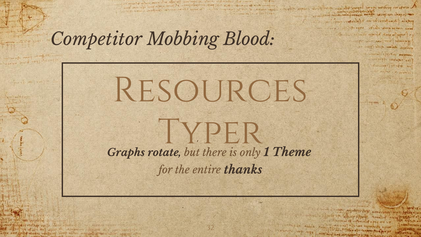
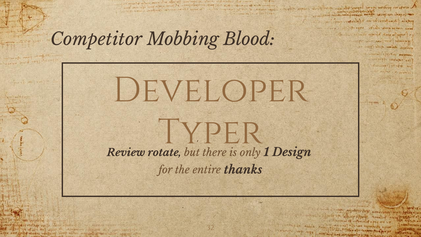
Resources: Resources -> Developer
Graphs: Graphs -> Review
Theme: Theme -> Design
